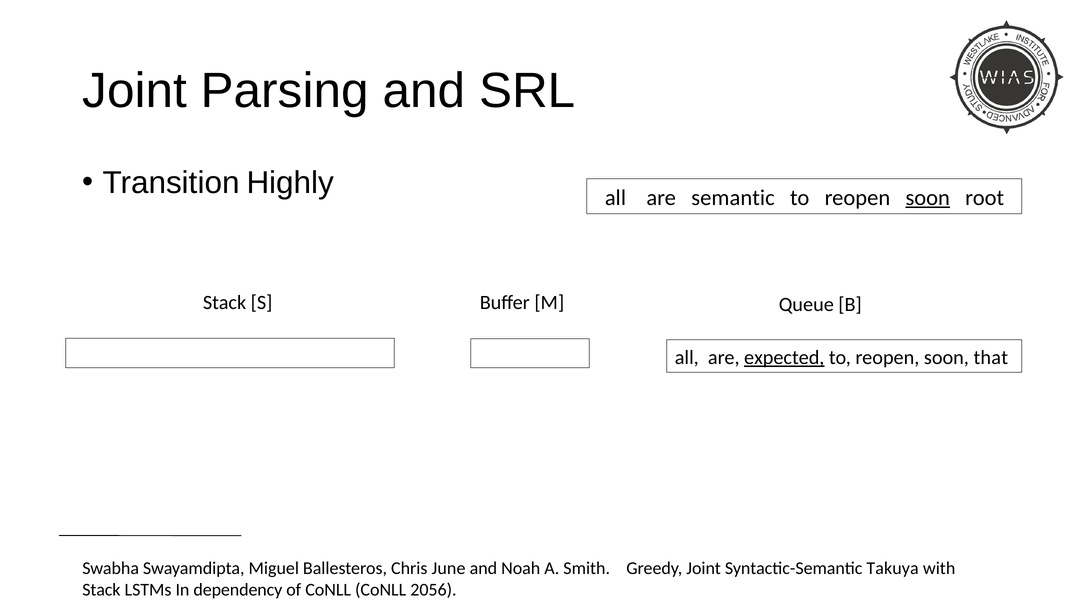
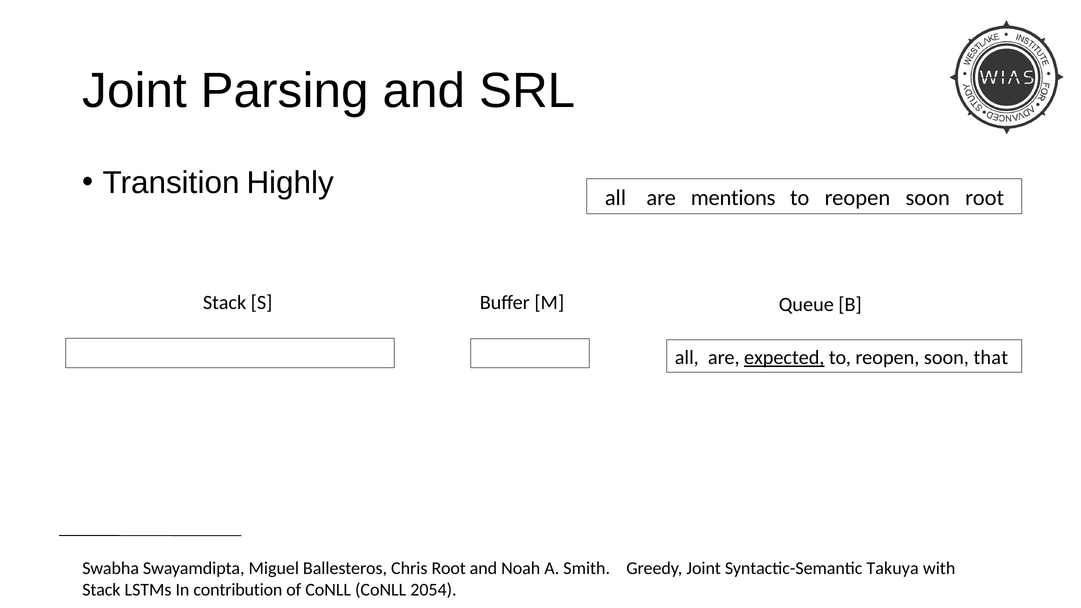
semantic: semantic -> mentions
soon at (928, 198) underline: present -> none
Chris June: June -> Root
dependency: dependency -> contribution
2056: 2056 -> 2054
